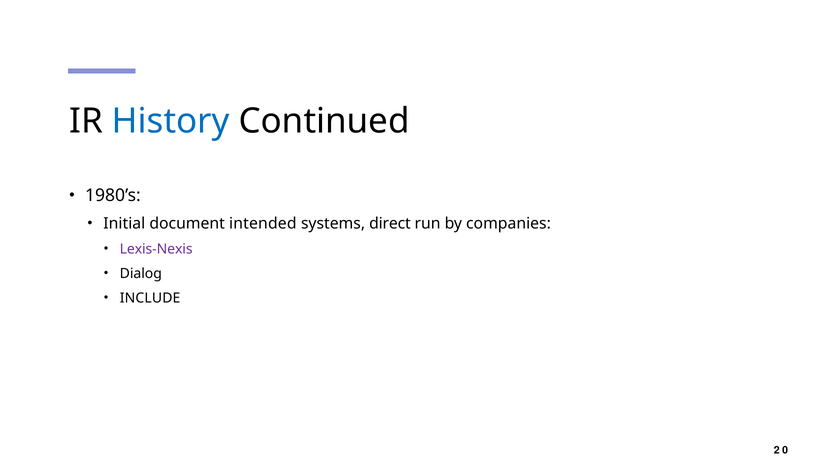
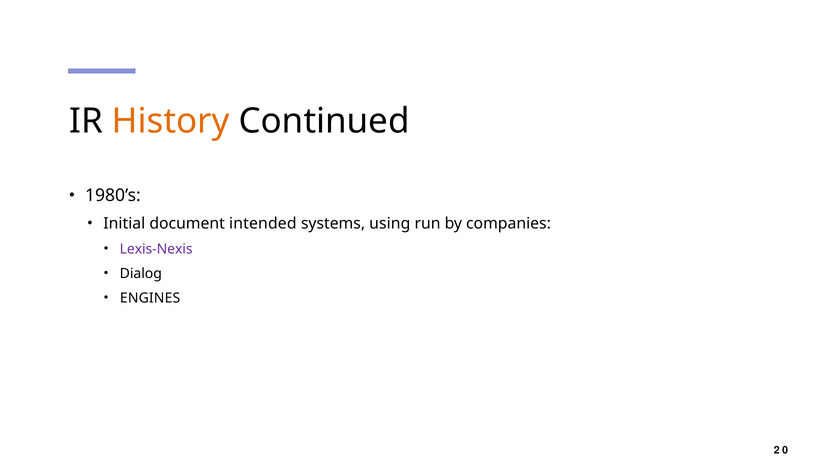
History colour: blue -> orange
direct: direct -> using
INCLUDE: INCLUDE -> ENGINES
